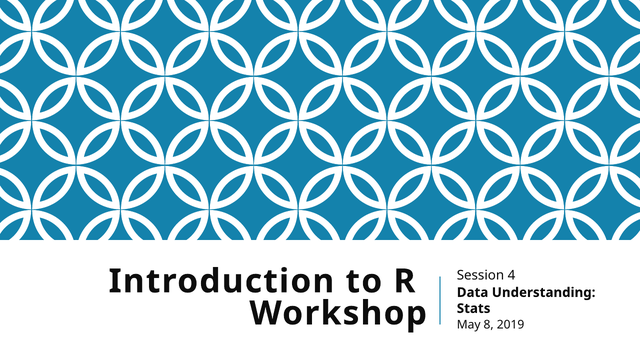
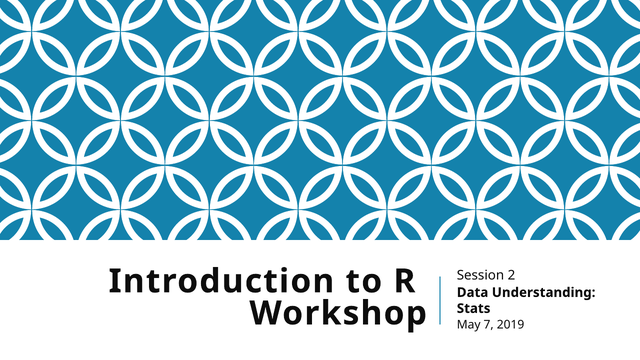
4: 4 -> 2
8: 8 -> 7
